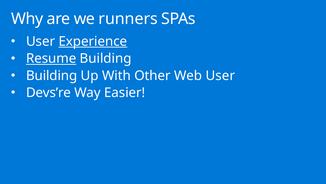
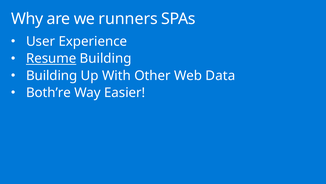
Experience underline: present -> none
Web User: User -> Data
Devs’re: Devs’re -> Both’re
